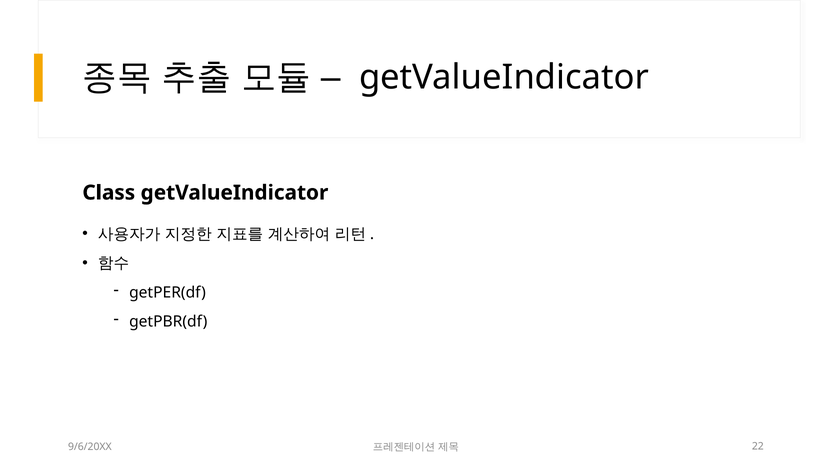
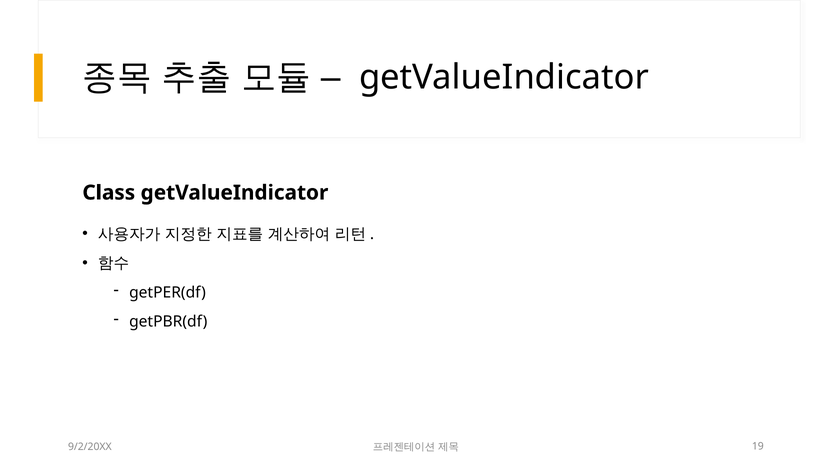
9/6/20XX: 9/6/20XX -> 9/2/20XX
22: 22 -> 19
